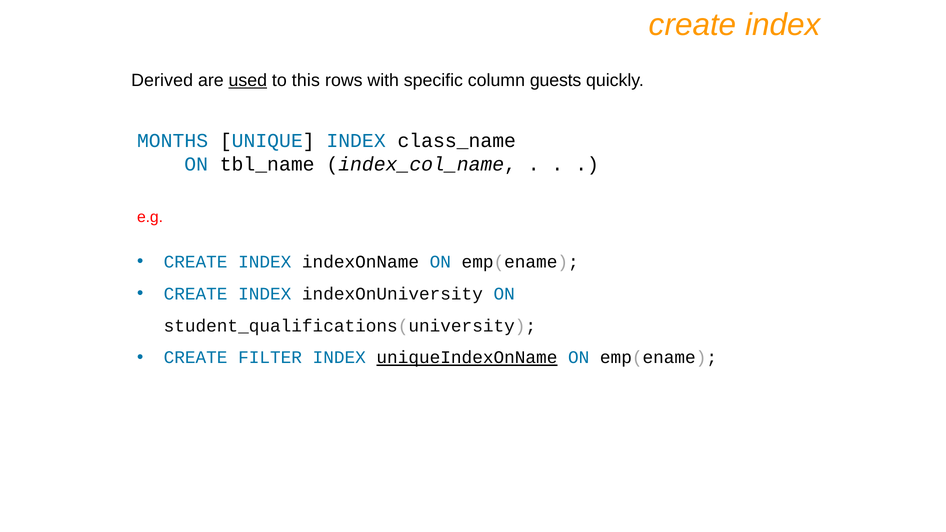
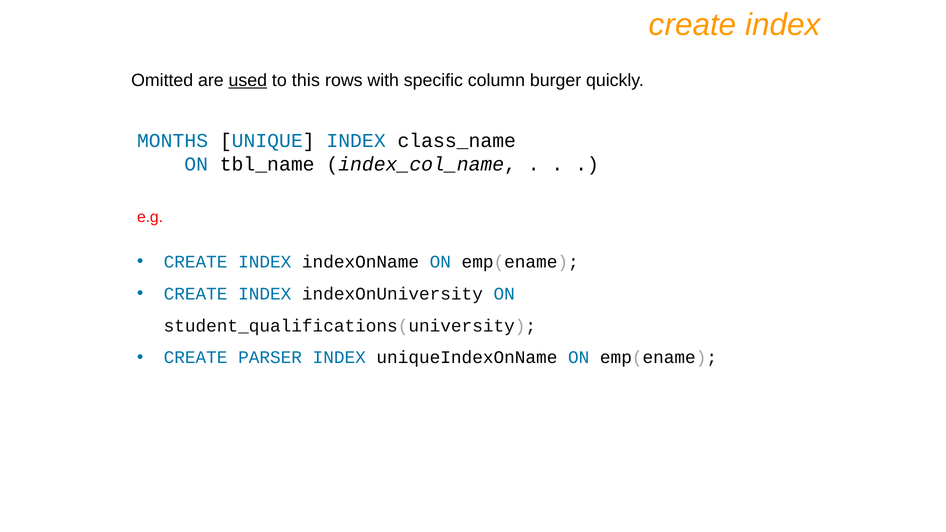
Derived: Derived -> Omitted
guests: guests -> burger
FILTER: FILTER -> PARSER
uniqueIndexOnName underline: present -> none
